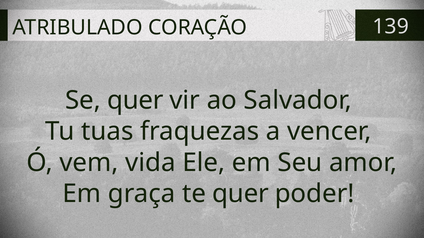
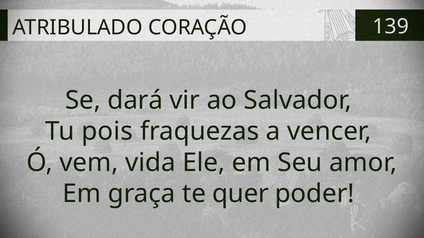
Se quer: quer -> dará
tuas: tuas -> pois
